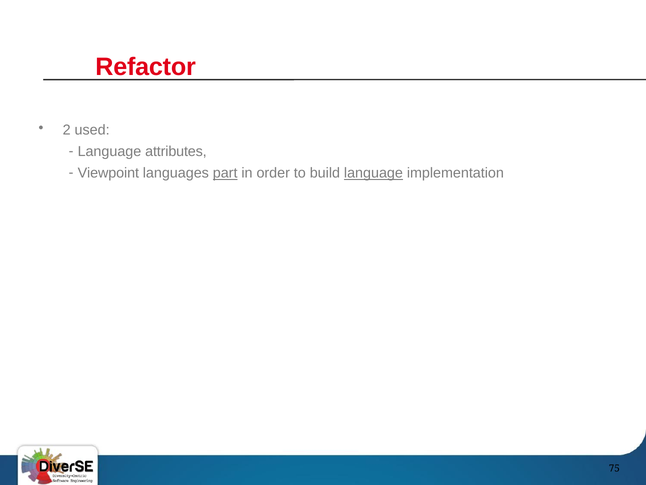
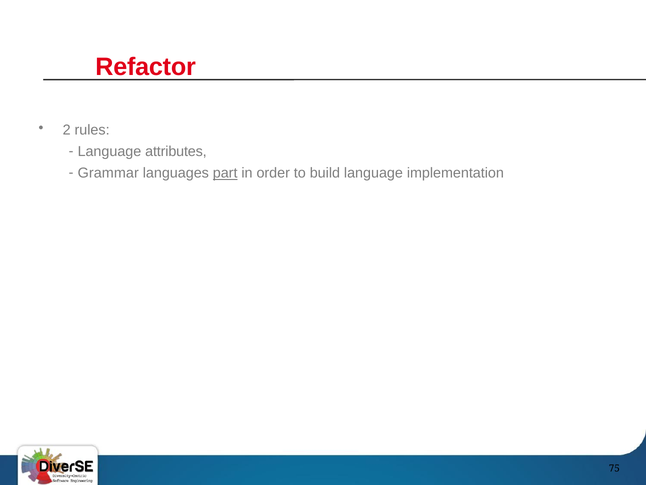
used: used -> rules
Viewpoint: Viewpoint -> Grammar
language at (373, 173) underline: present -> none
